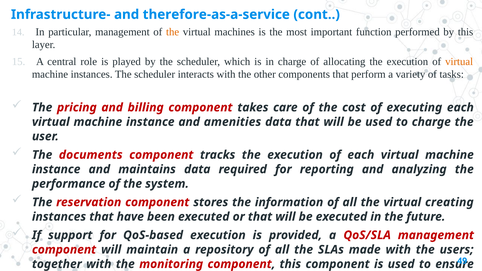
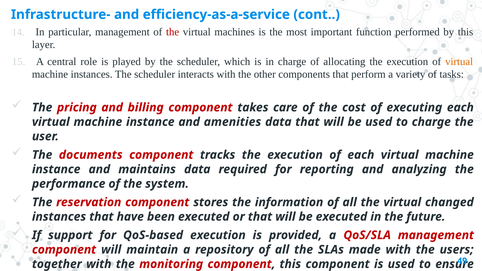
therefore-as-a-service: therefore-as-a-service -> efficiency-as-a-service
the at (173, 32) colour: orange -> red
creating: creating -> changed
